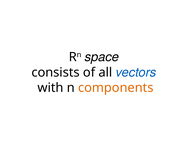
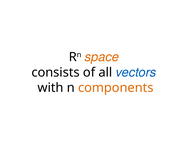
space colour: black -> orange
